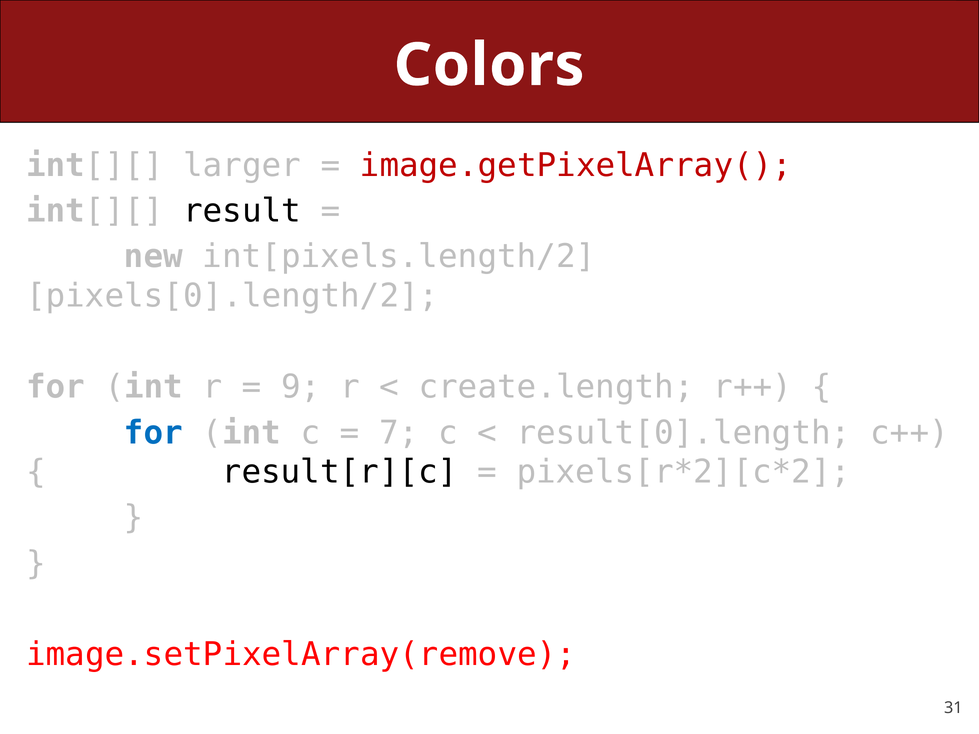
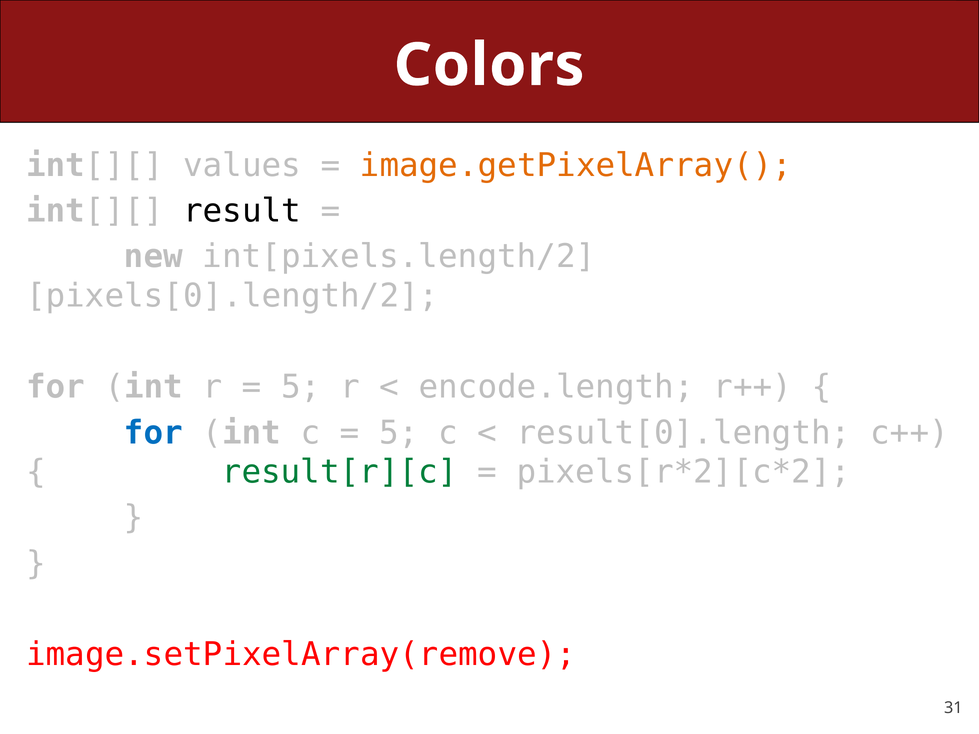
larger: larger -> values
image.getPixelArray( colour: red -> orange
9 at (301, 387): 9 -> 5
create.length: create.length -> encode.length
7 at (399, 433): 7 -> 5
result[r][c colour: black -> green
